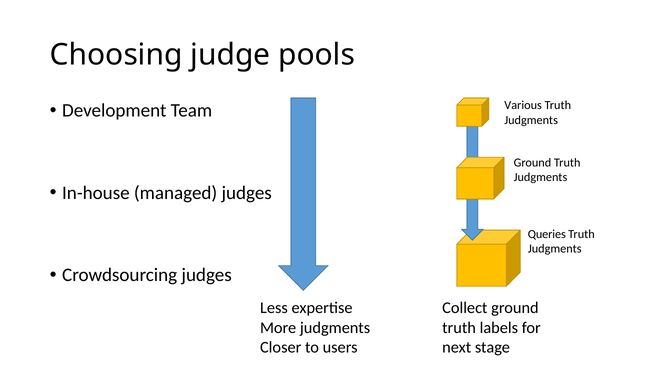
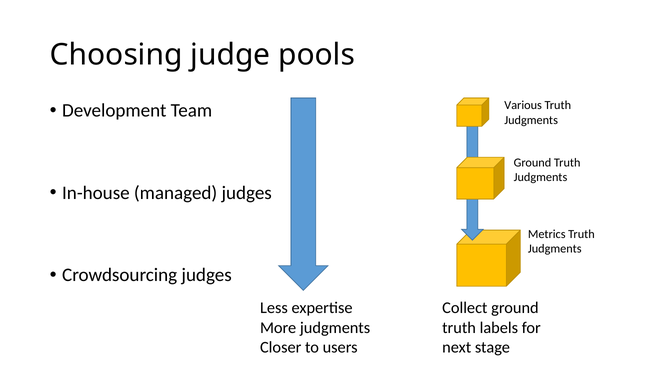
Queries: Queries -> Metrics
